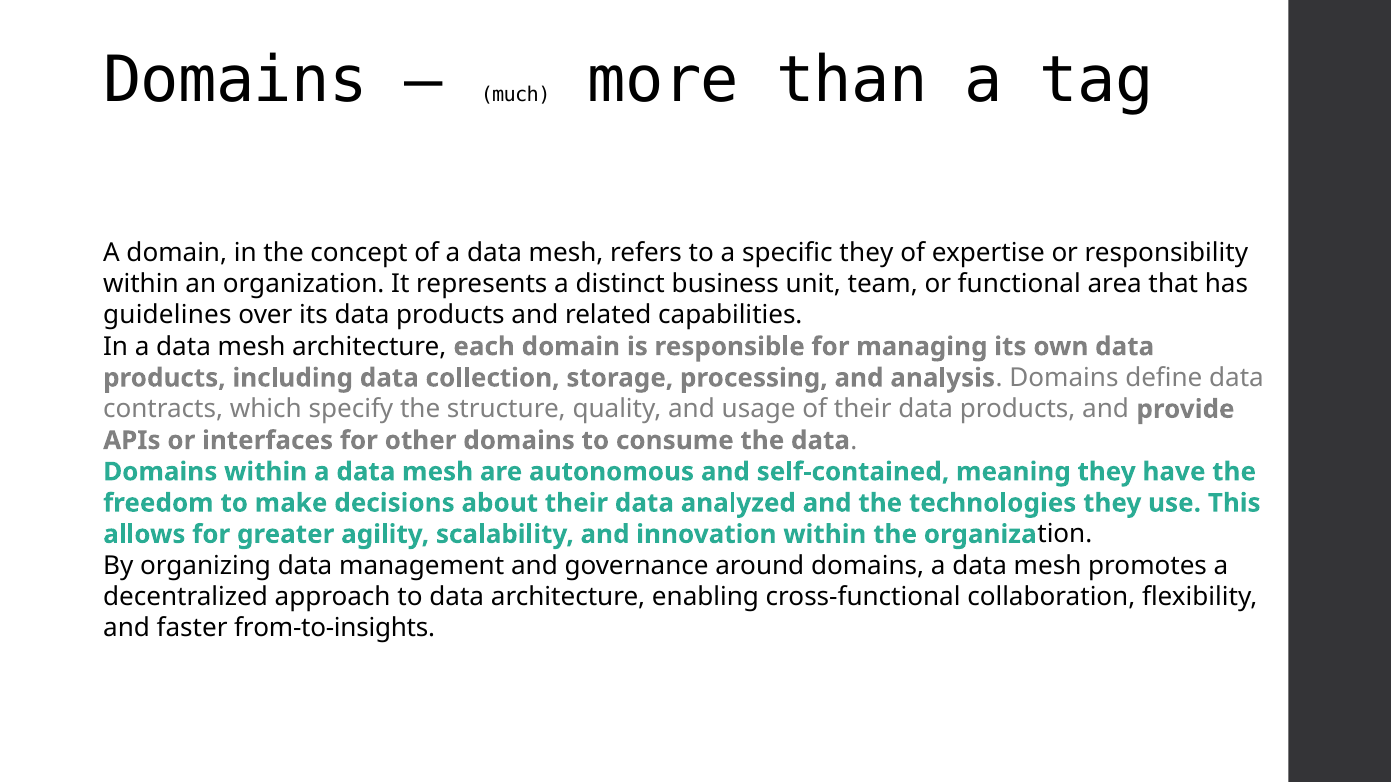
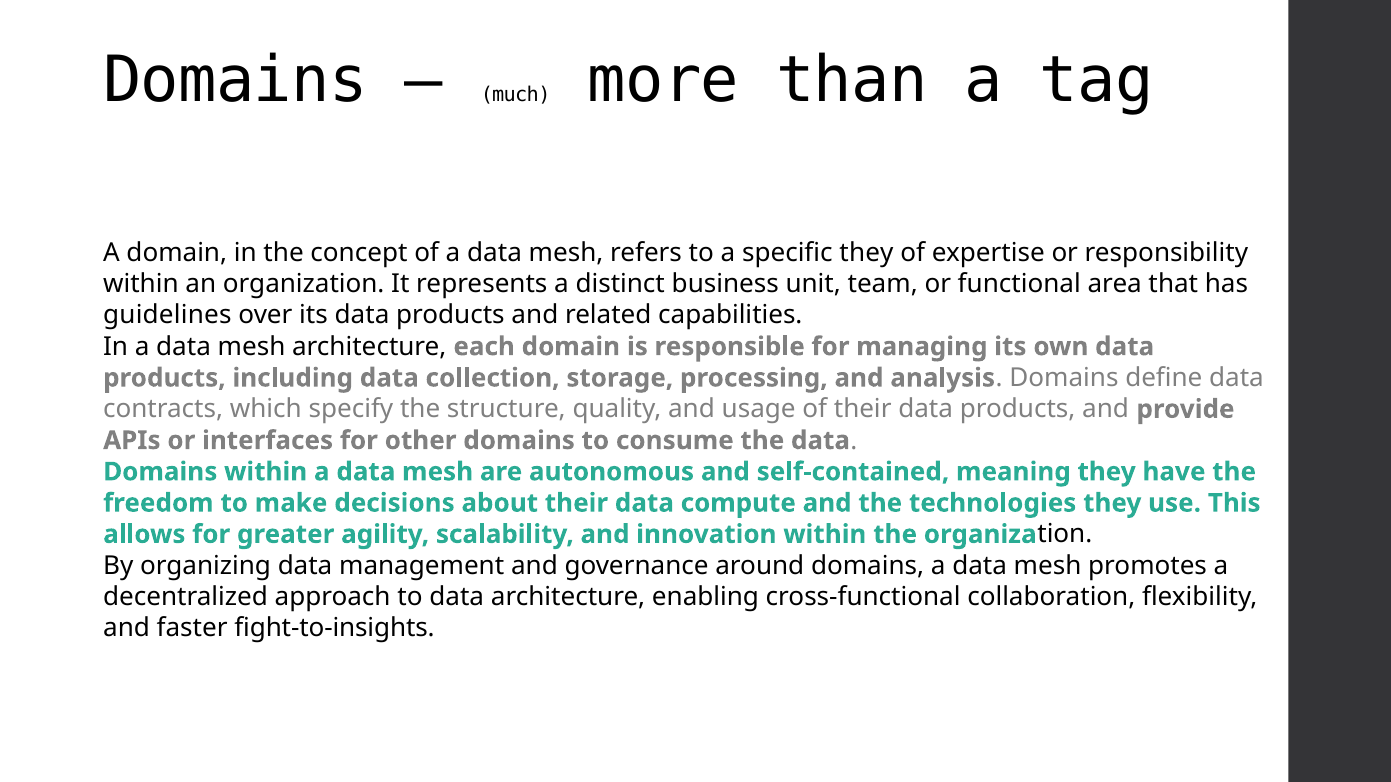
analyzed: analyzed -> compute
from-to-insights: from-to-insights -> fight-to-insights
